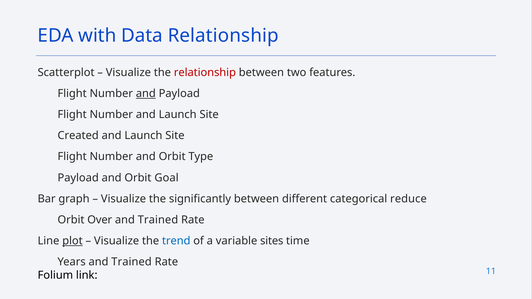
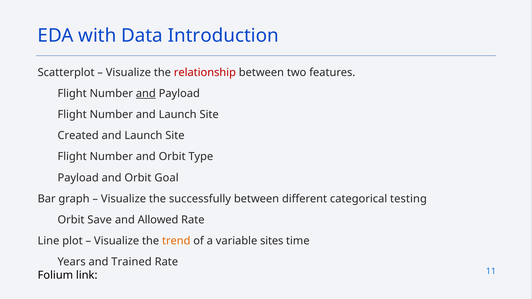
Data Relationship: Relationship -> Introduction
significantly: significantly -> successfully
reduce: reduce -> testing
Over: Over -> Save
Trained at (158, 220): Trained -> Allowed
plot underline: present -> none
trend colour: blue -> orange
